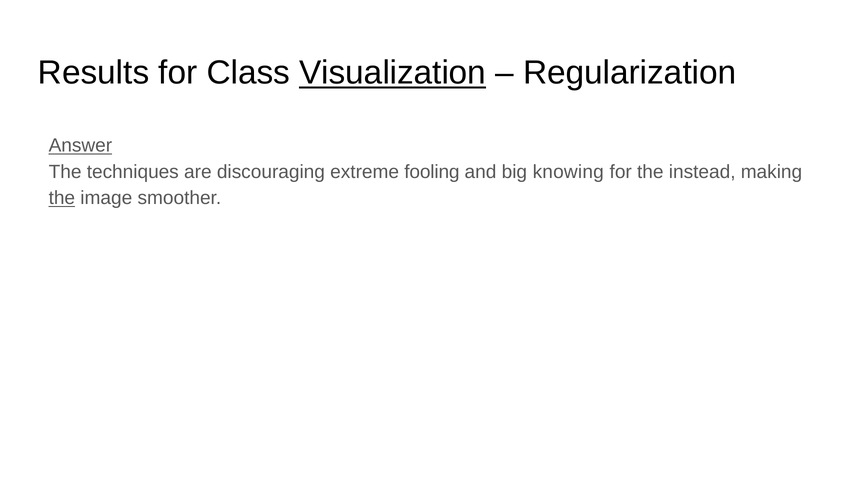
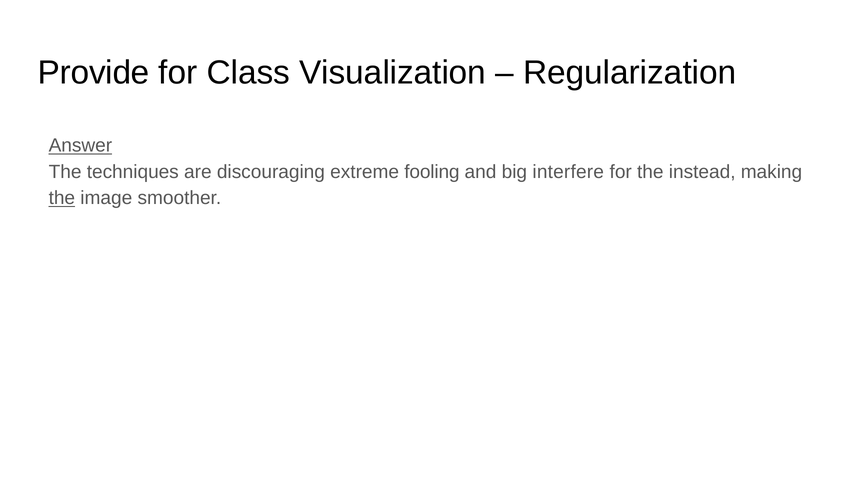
Results: Results -> Provide
Visualization underline: present -> none
knowing: knowing -> interfere
